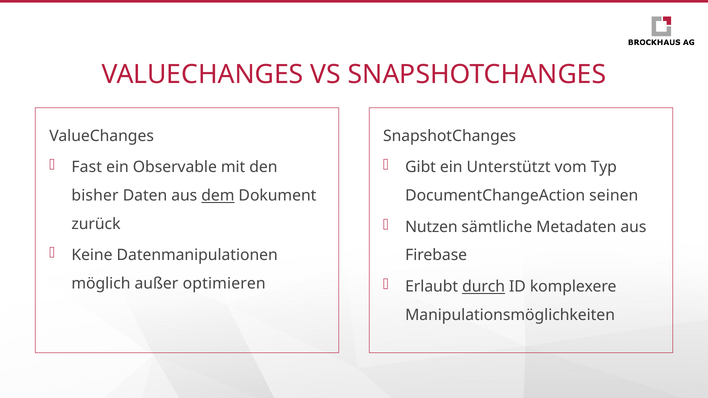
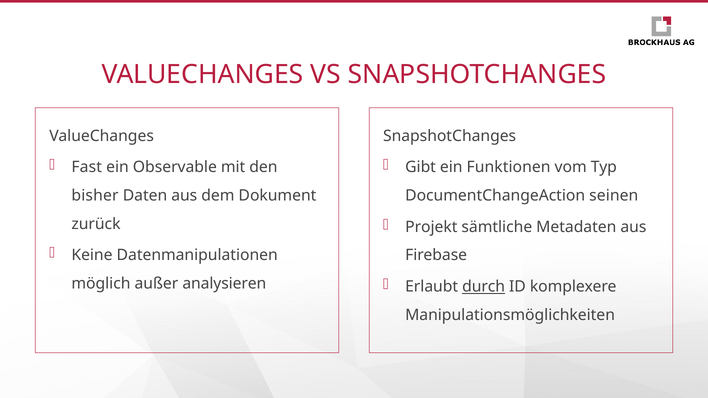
Unterstützt: Unterstützt -> Funktionen
dem underline: present -> none
Nutzen: Nutzen -> Projekt
optimieren: optimieren -> analysieren
